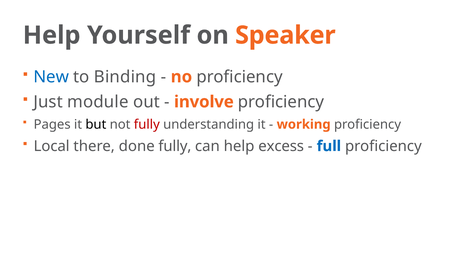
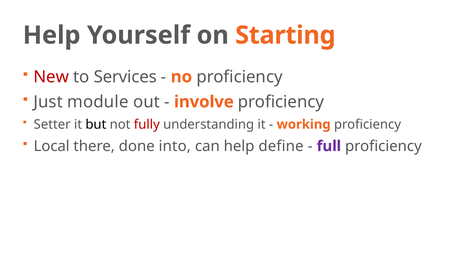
Speaker: Speaker -> Starting
New colour: blue -> red
Binding: Binding -> Services
Pages: Pages -> Setter
done fully: fully -> into
excess: excess -> define
full colour: blue -> purple
